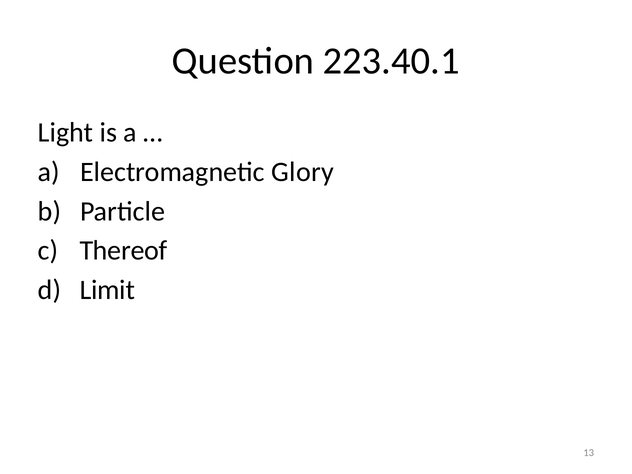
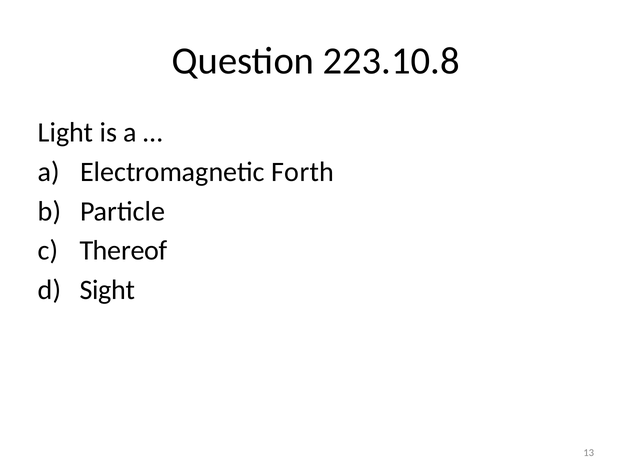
223.40.1: 223.40.1 -> 223.10.8
Glory: Glory -> Forth
Limit: Limit -> Sight
